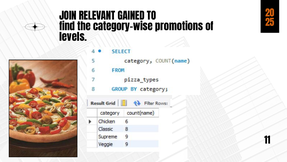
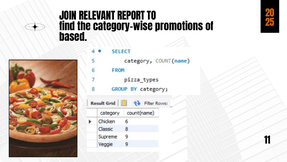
GAINED: GAINED -> REPORT
levels: levels -> based
